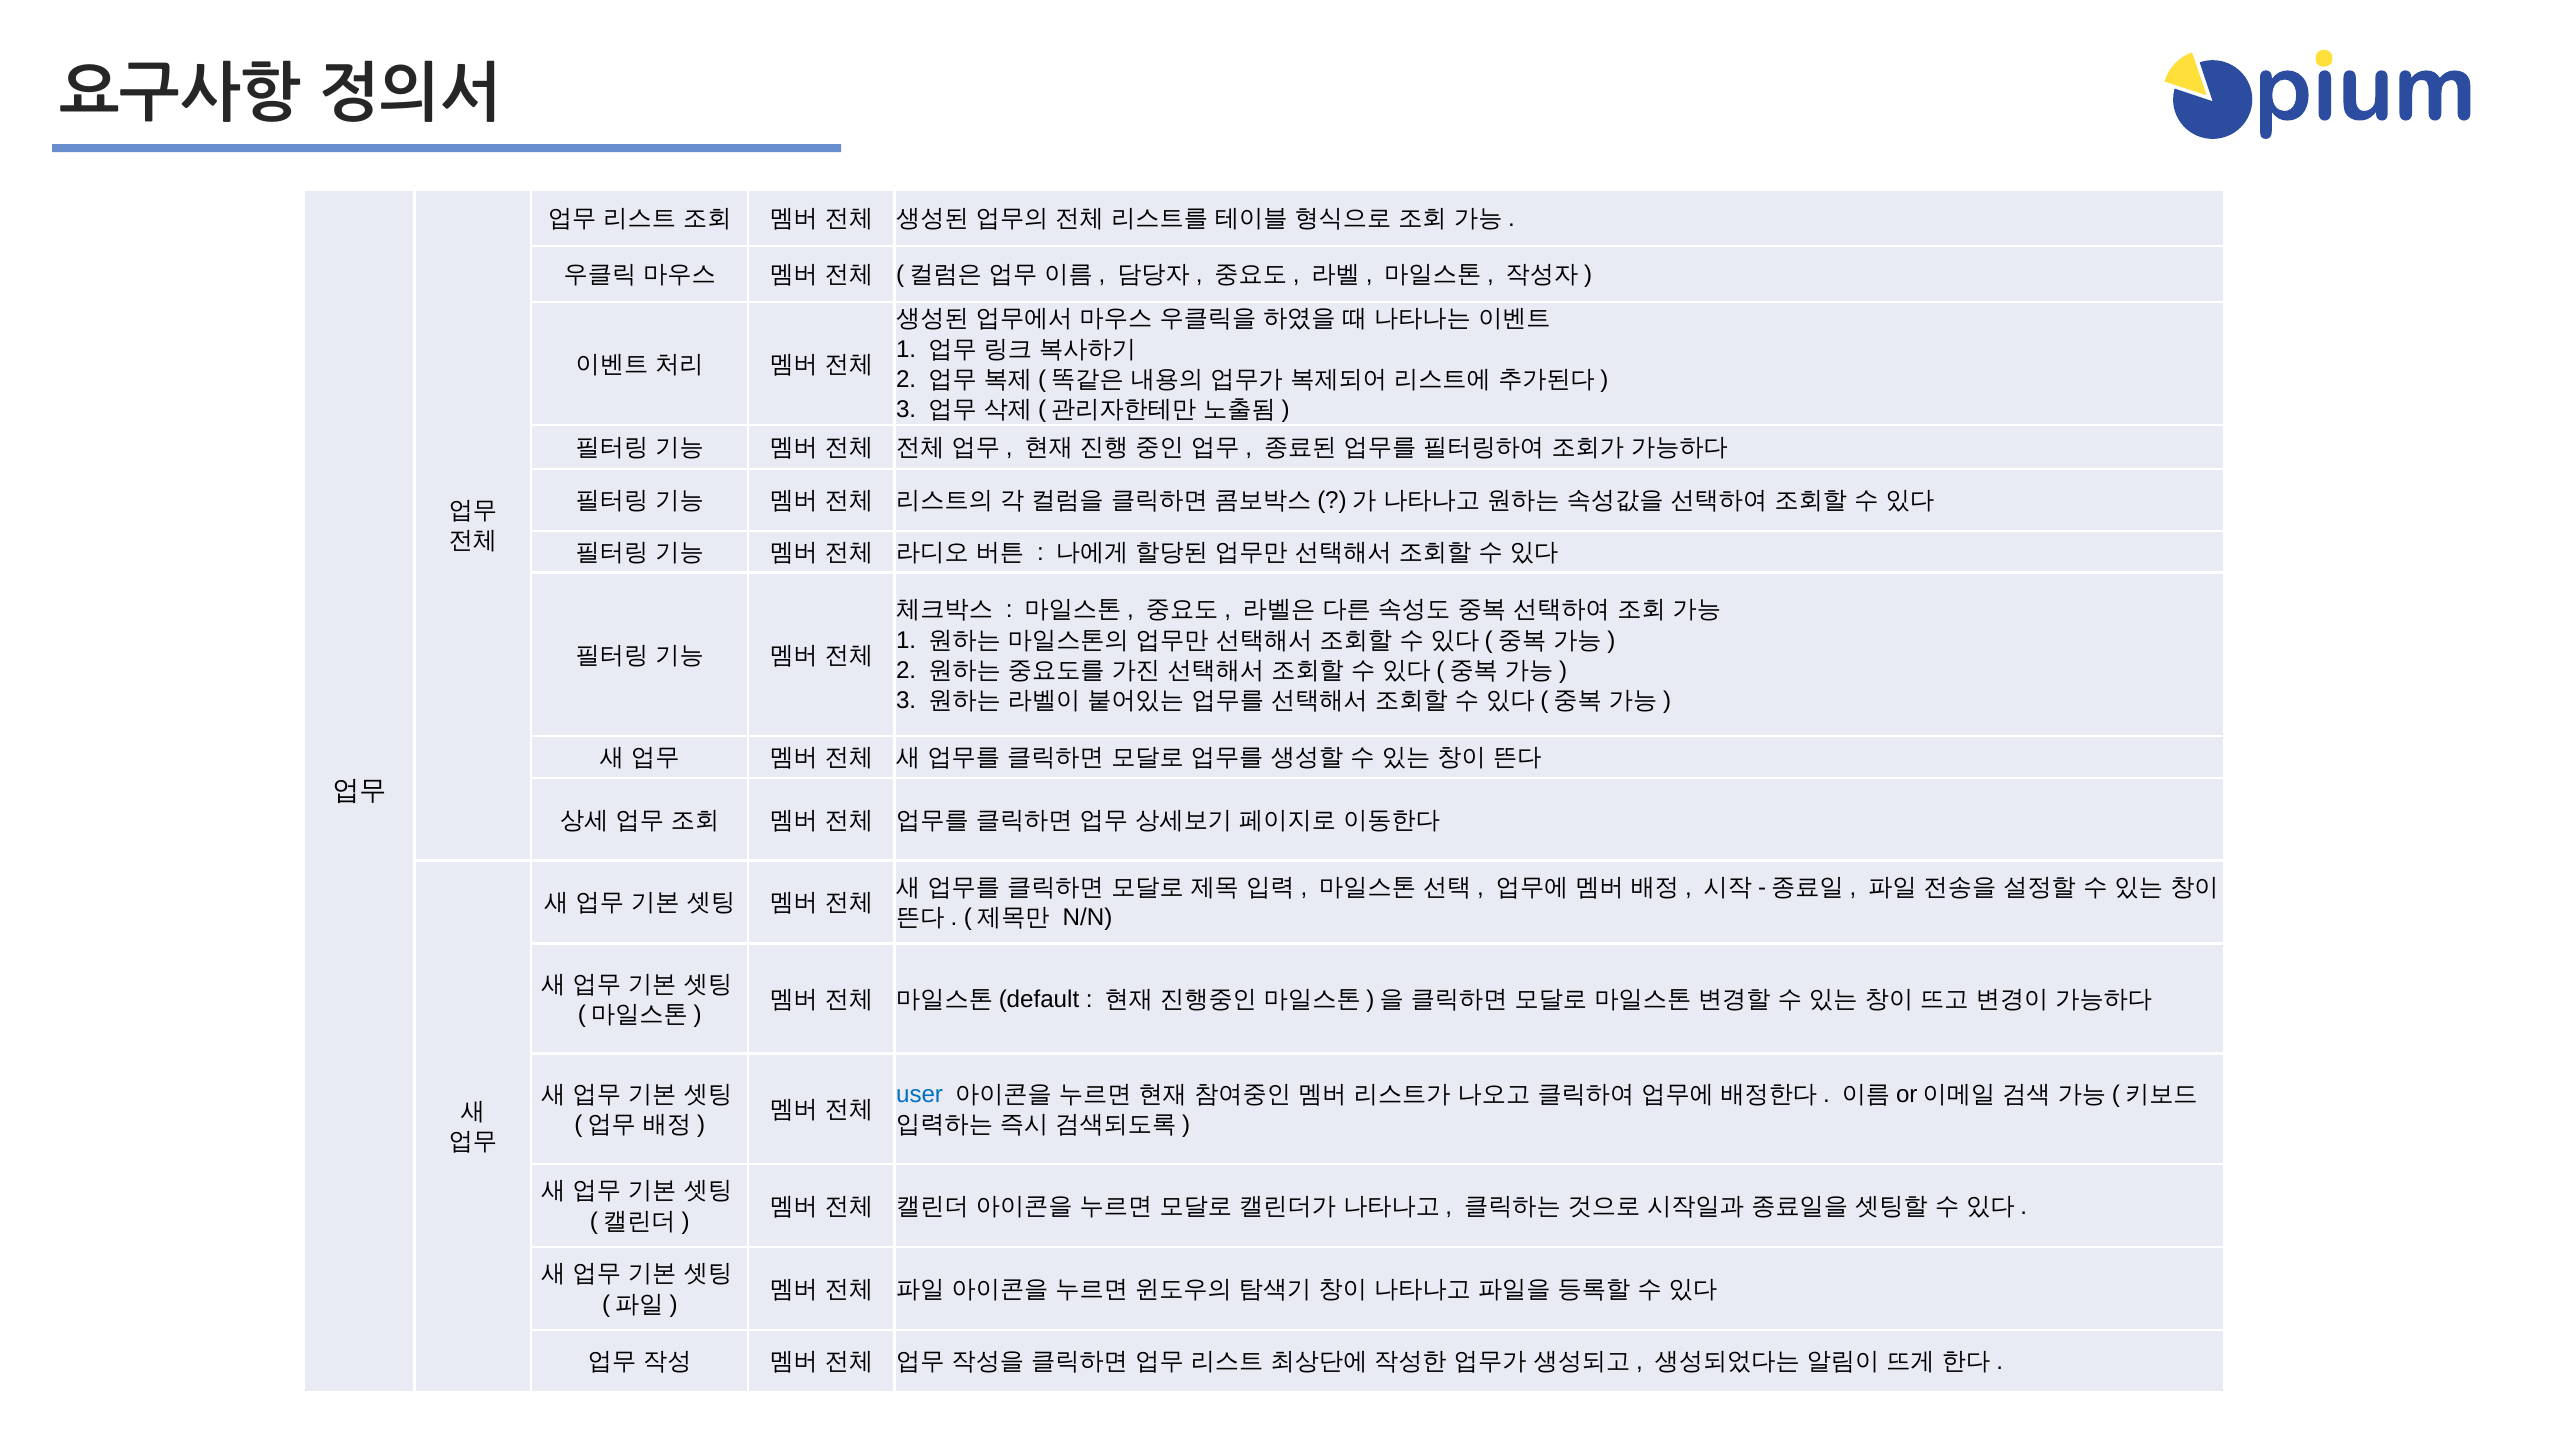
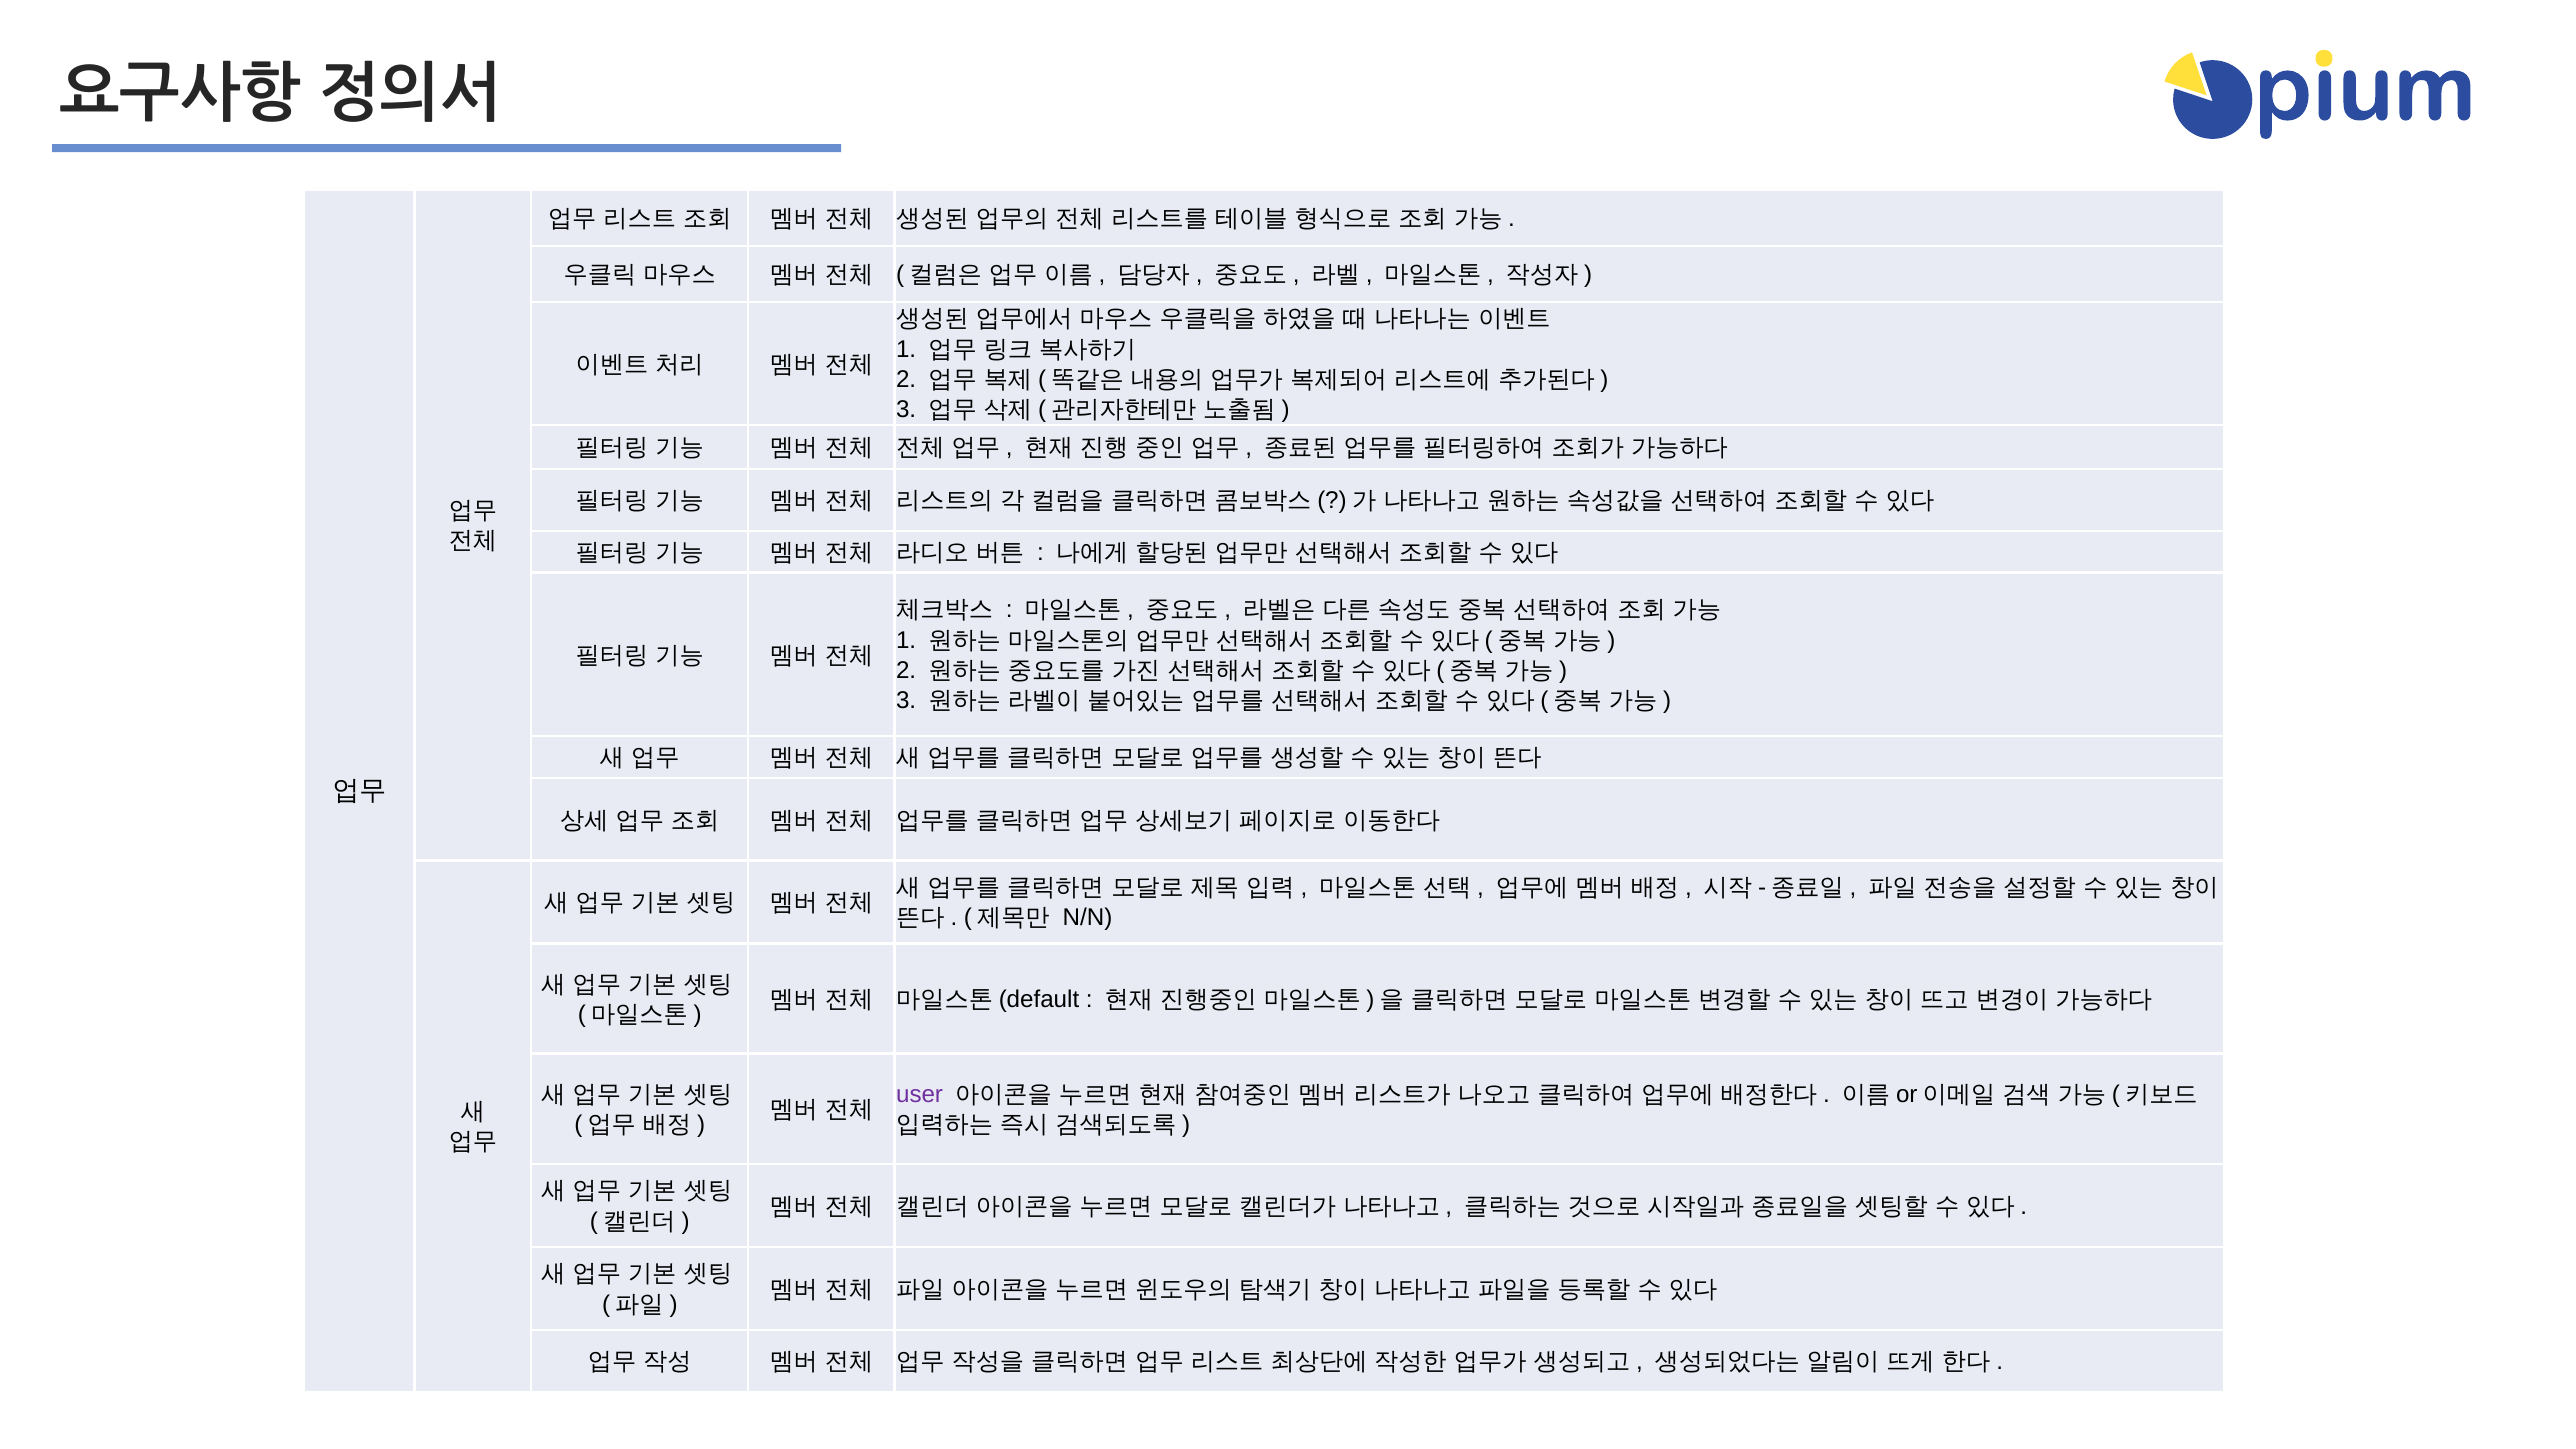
user colour: blue -> purple
